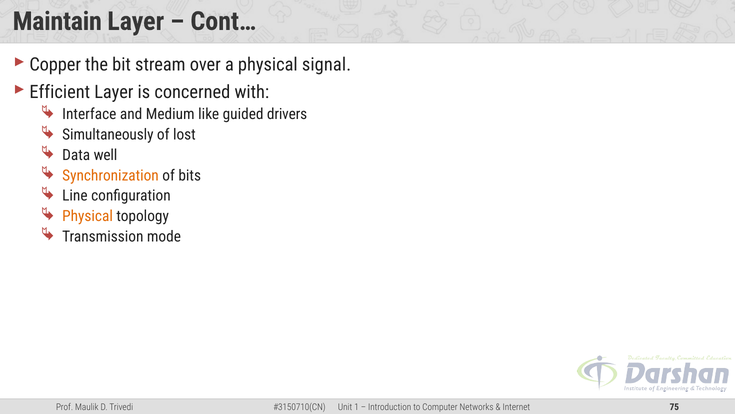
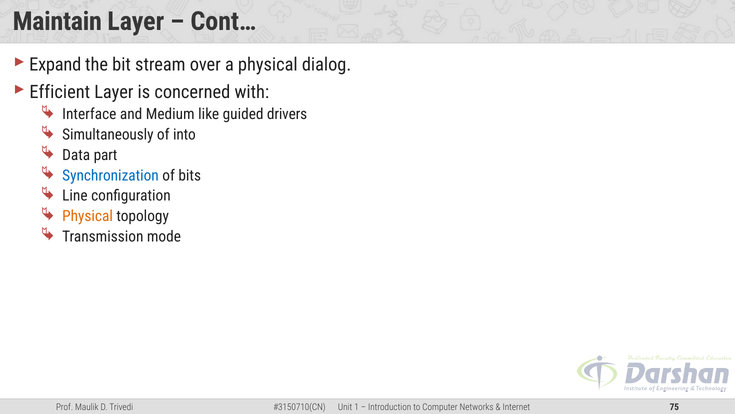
Copper: Copper -> Expand
signal: signal -> dialog
lost: lost -> into
well: well -> part
Synchronization colour: orange -> blue
